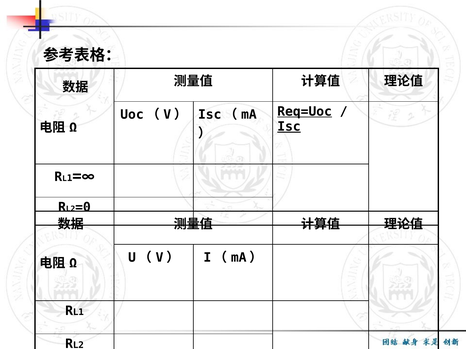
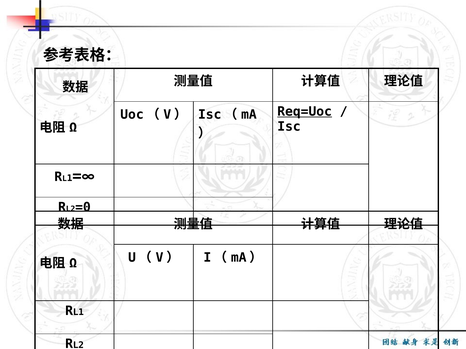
Isc underline: present -> none
